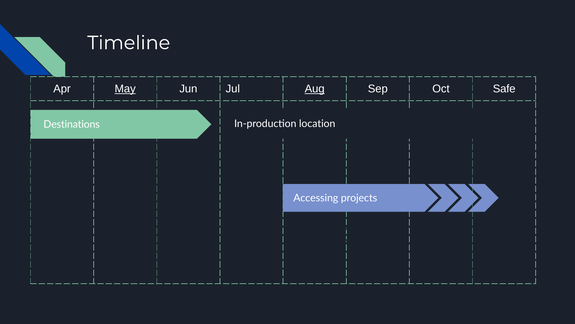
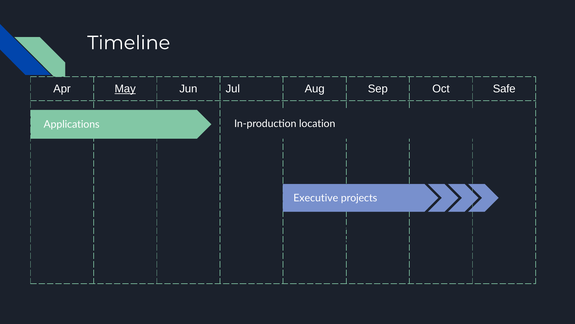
Aug underline: present -> none
Destinations: Destinations -> Applications
Accessing: Accessing -> Executive
